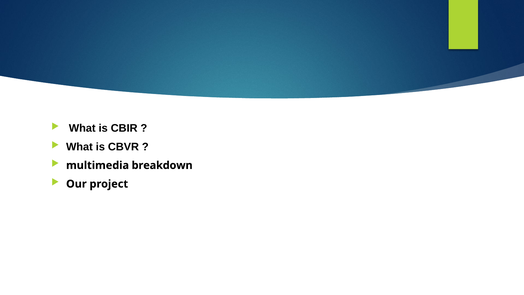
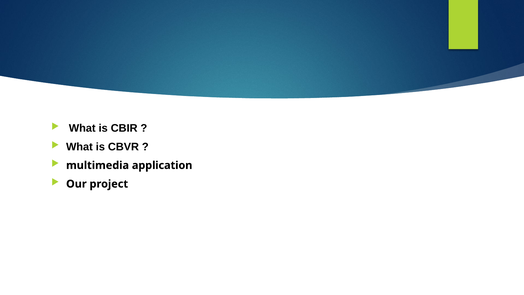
breakdown: breakdown -> application
